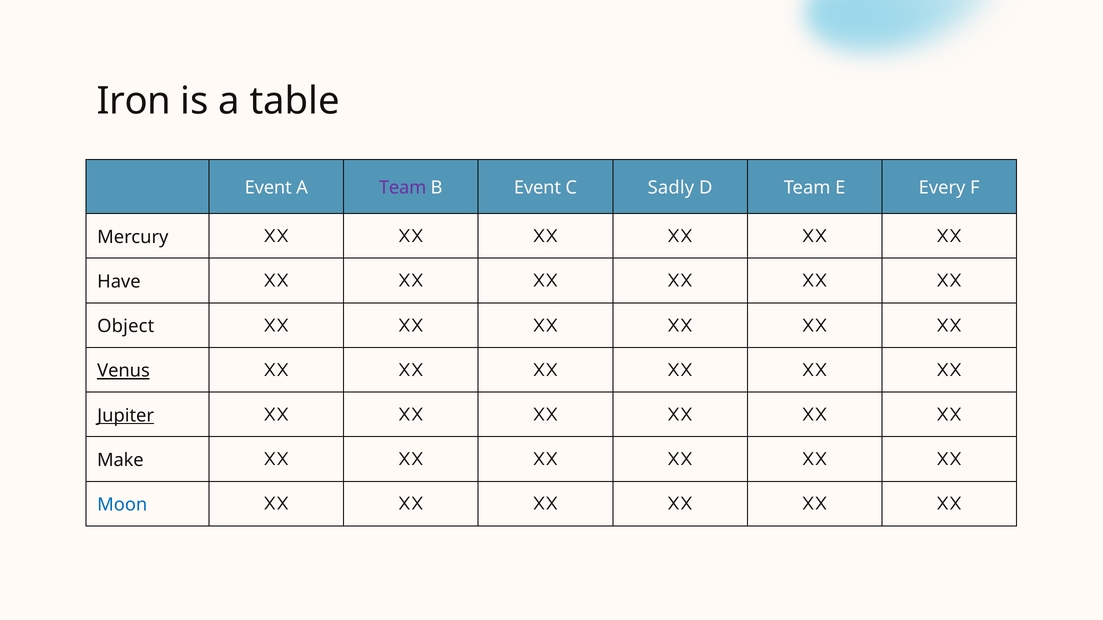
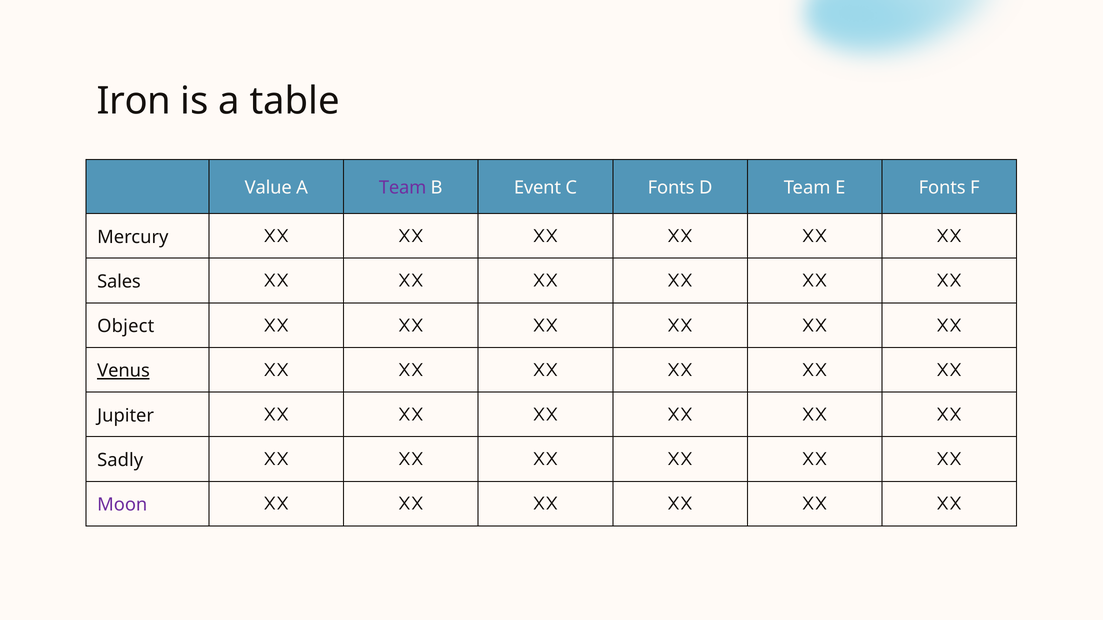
Event at (268, 188): Event -> Value
C Sadly: Sadly -> Fonts
E Every: Every -> Fonts
Have: Have -> Sales
Jupiter underline: present -> none
Make: Make -> Sadly
Moon colour: blue -> purple
